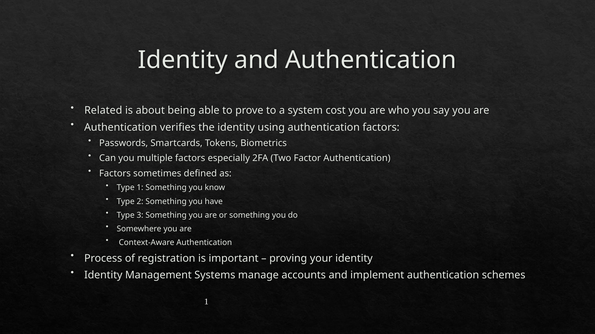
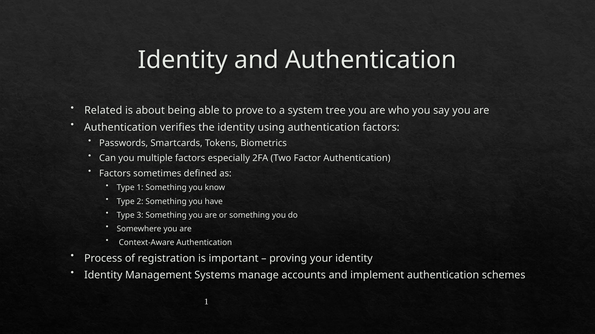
cost: cost -> tree
